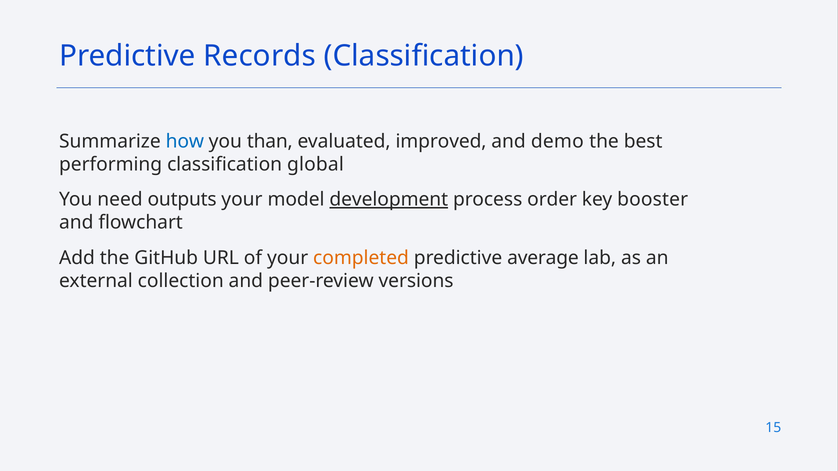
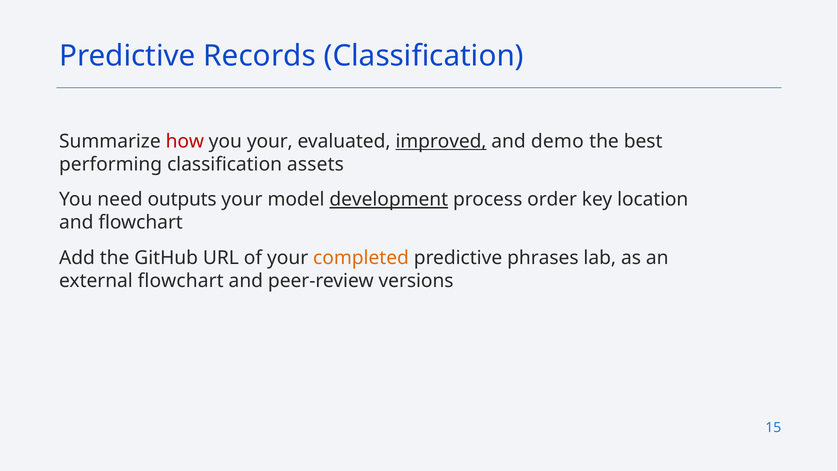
how colour: blue -> red
you than: than -> your
improved underline: none -> present
global: global -> assets
booster: booster -> location
average: average -> phrases
external collection: collection -> flowchart
